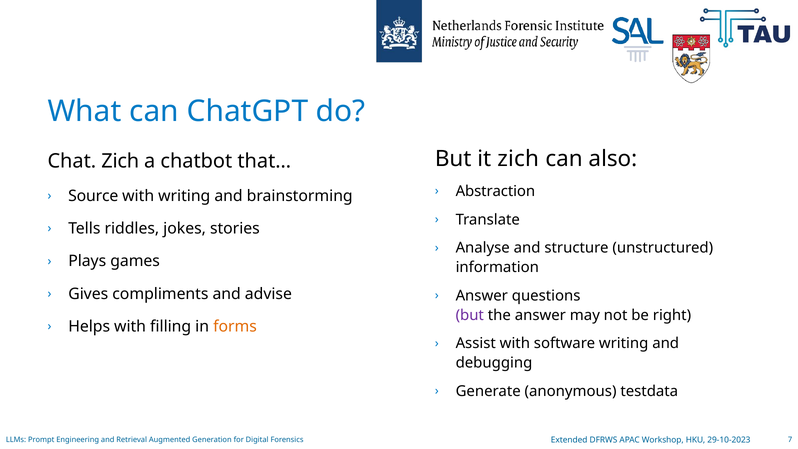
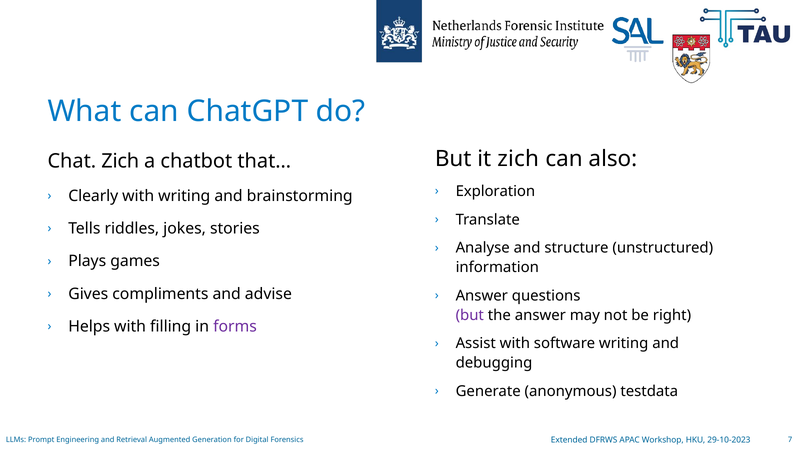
Abstraction: Abstraction -> Exploration
Source: Source -> Clearly
forms colour: orange -> purple
